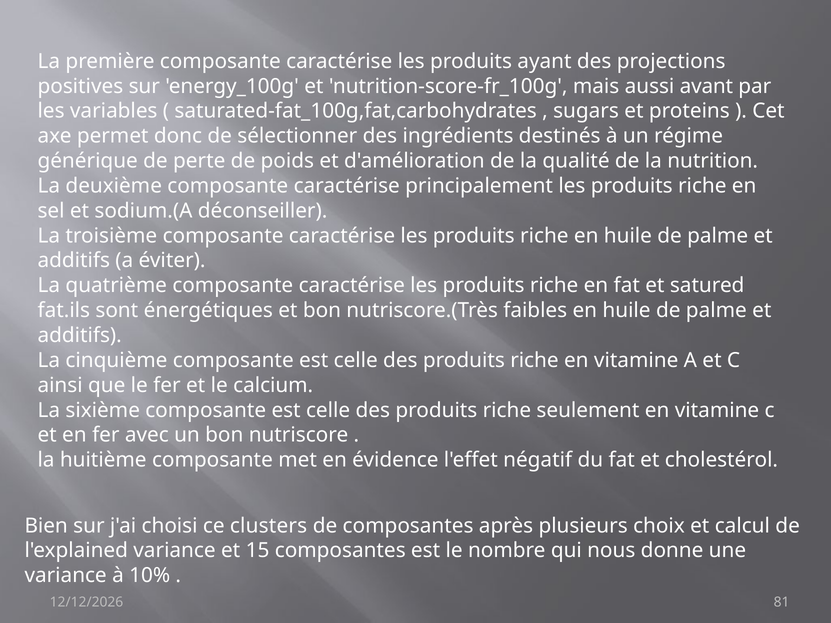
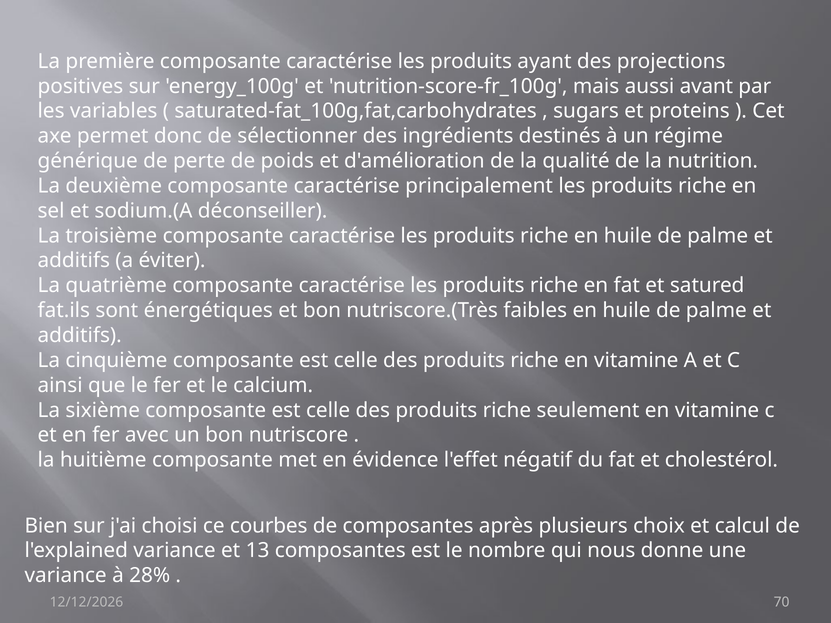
clusters: clusters -> courbes
15: 15 -> 13
10%: 10% -> 28%
81: 81 -> 70
